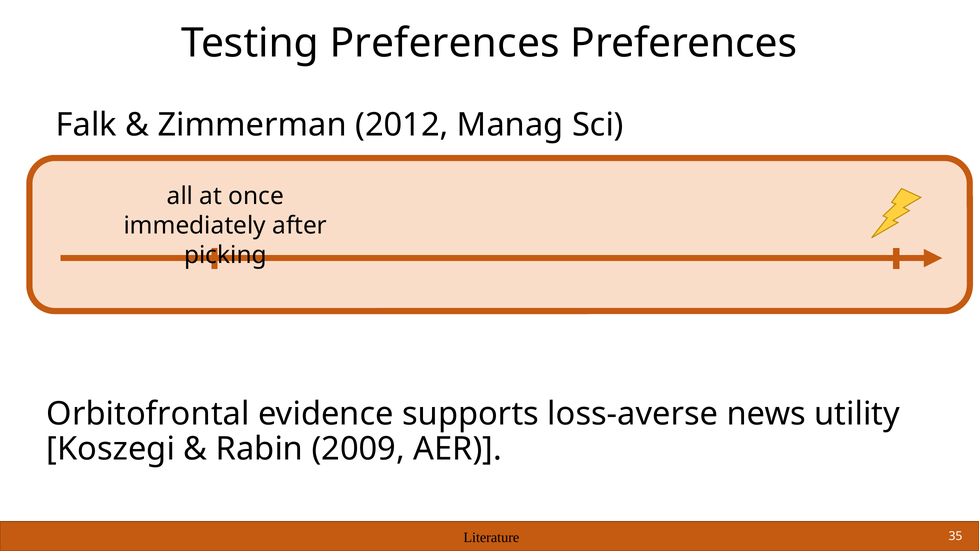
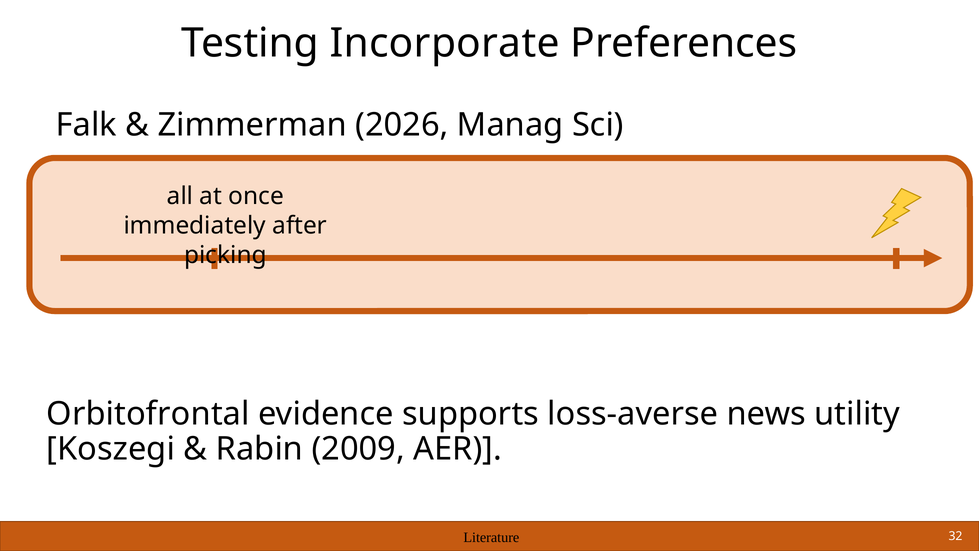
Testing Preferences: Preferences -> Incorporate
2012: 2012 -> 2026
35: 35 -> 32
